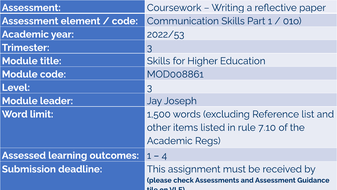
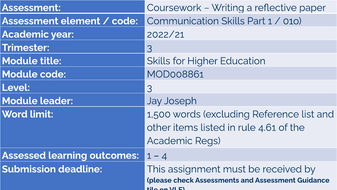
2022/53: 2022/53 -> 2022/21
7.10: 7.10 -> 4.61
